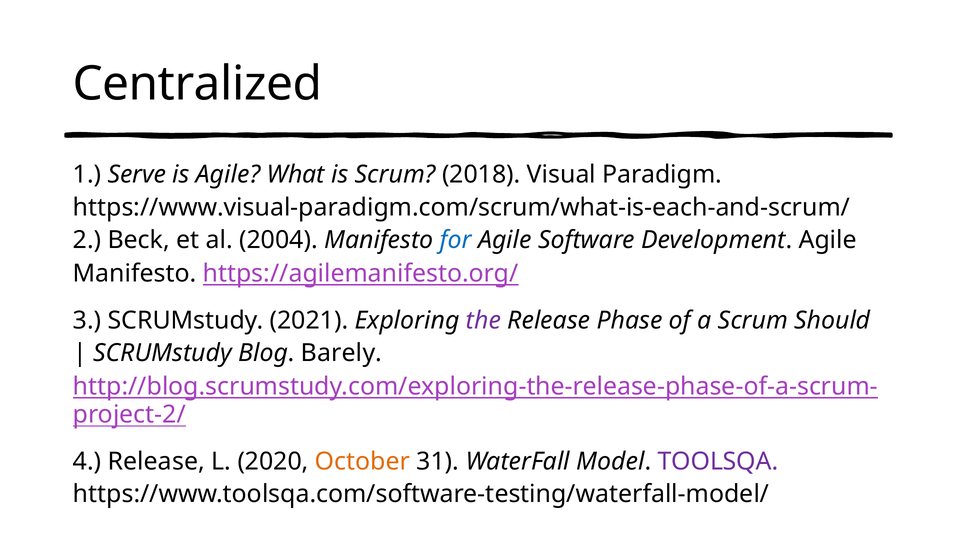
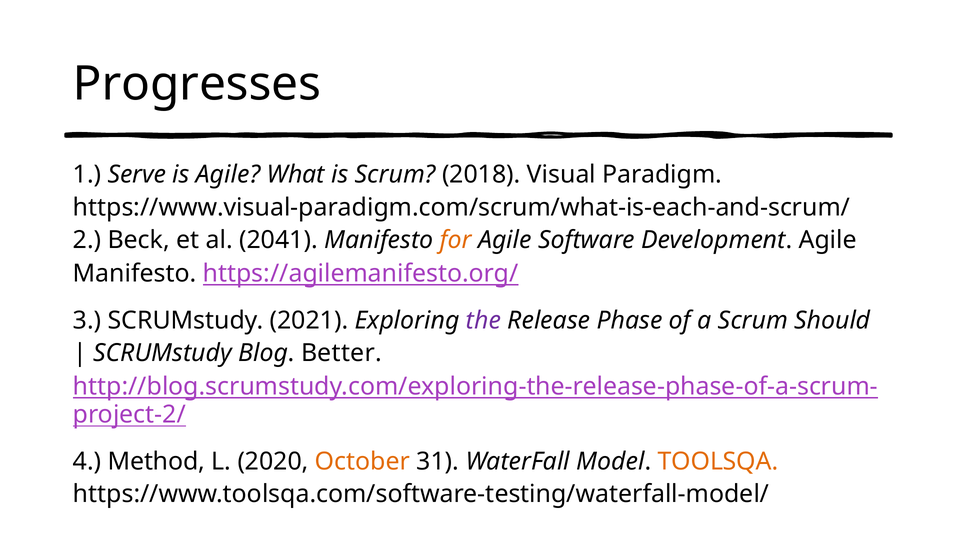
Centralized: Centralized -> Progresses
2004: 2004 -> 2041
for colour: blue -> orange
Barely: Barely -> Better
4 Release: Release -> Method
TOOLSQA colour: purple -> orange
